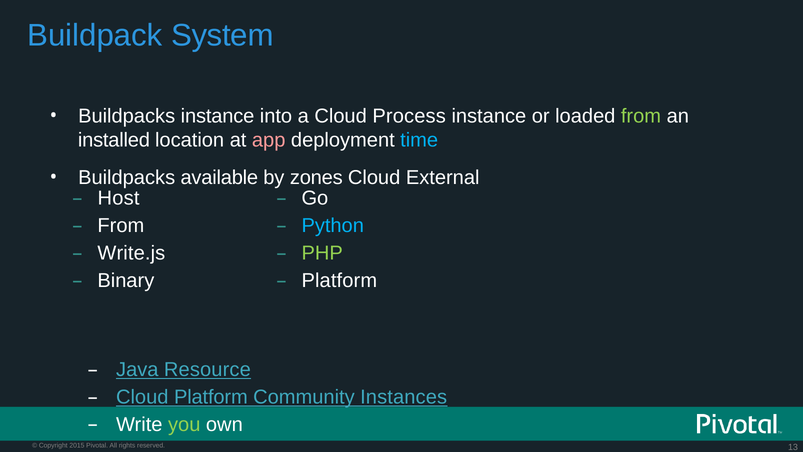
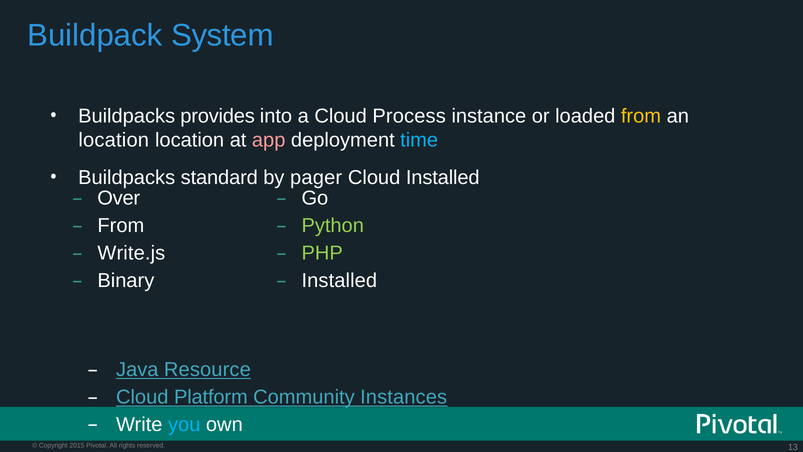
Buildpacks instance: instance -> provides
from at (641, 116) colour: light green -> yellow
installed at (114, 140): installed -> location
available: available -> standard
zones: zones -> pager
Cloud External: External -> Installed
Host: Host -> Over
Python colour: light blue -> light green
Platform at (339, 280): Platform -> Installed
you colour: light green -> light blue
